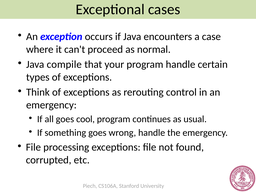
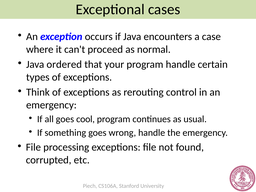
compile: compile -> ordered
